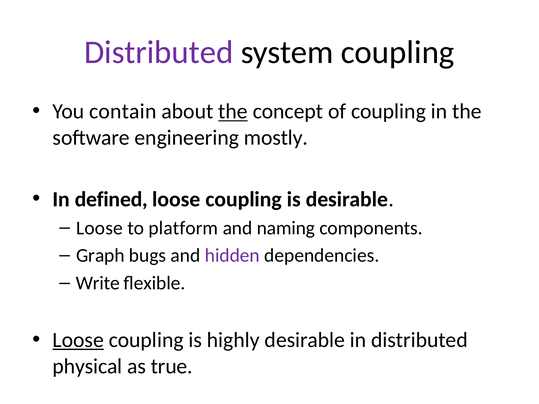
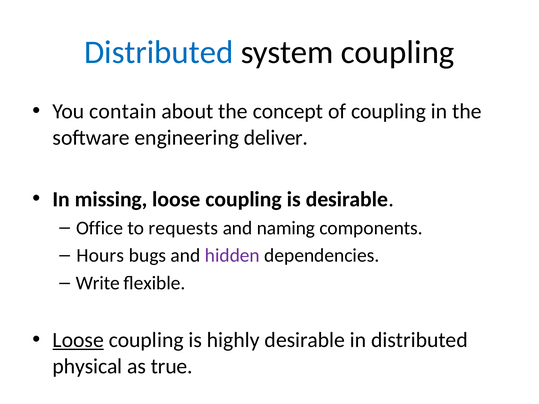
Distributed at (159, 52) colour: purple -> blue
the at (233, 112) underline: present -> none
mostly: mostly -> deliver
defined: defined -> missing
Loose at (100, 228): Loose -> Office
platform: platform -> requests
Graph: Graph -> Hours
